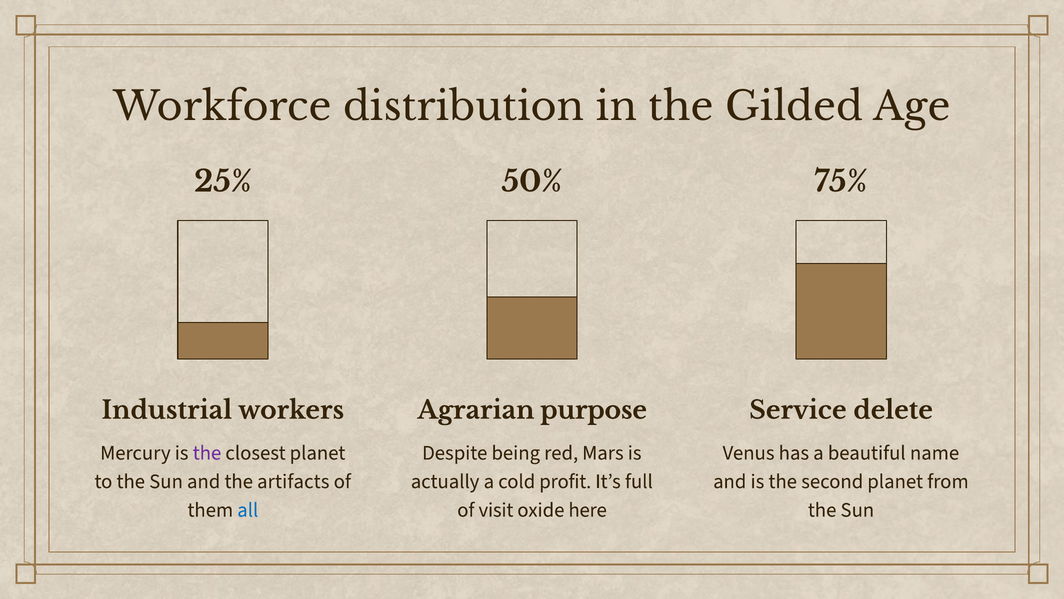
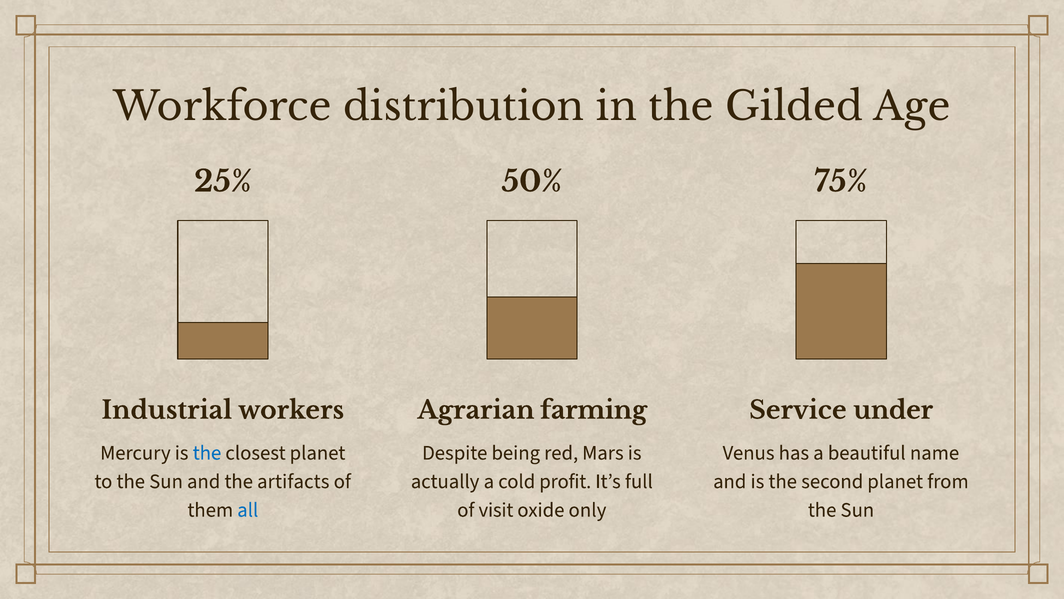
purpose: purpose -> farming
delete: delete -> under
the at (207, 452) colour: purple -> blue
here: here -> only
